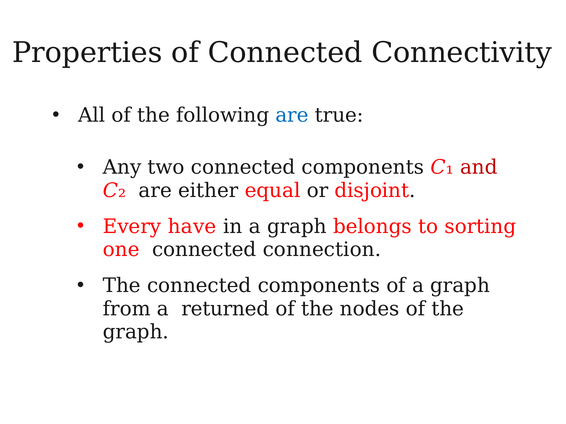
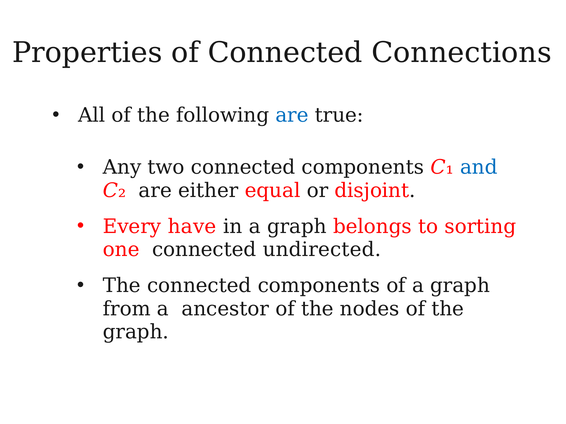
Connectivity: Connectivity -> Connections
and colour: red -> blue
connection: connection -> undirected
returned: returned -> ancestor
